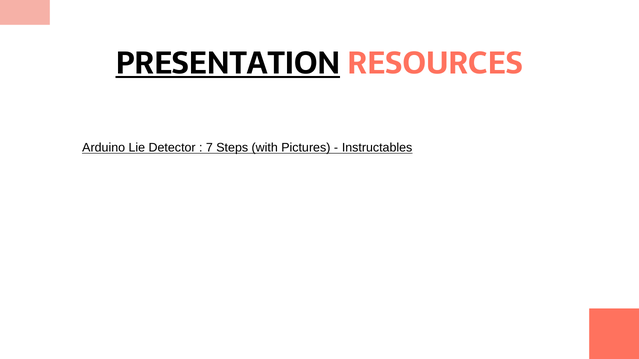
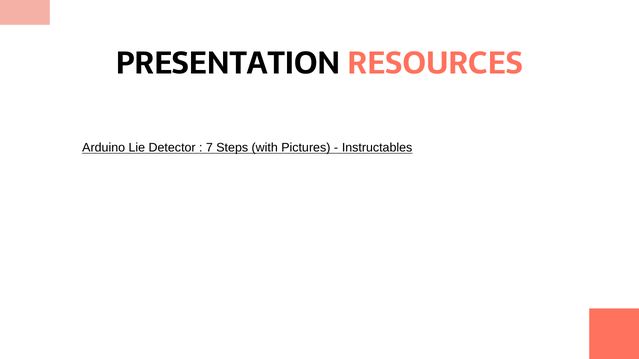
PRESENTATION underline: present -> none
